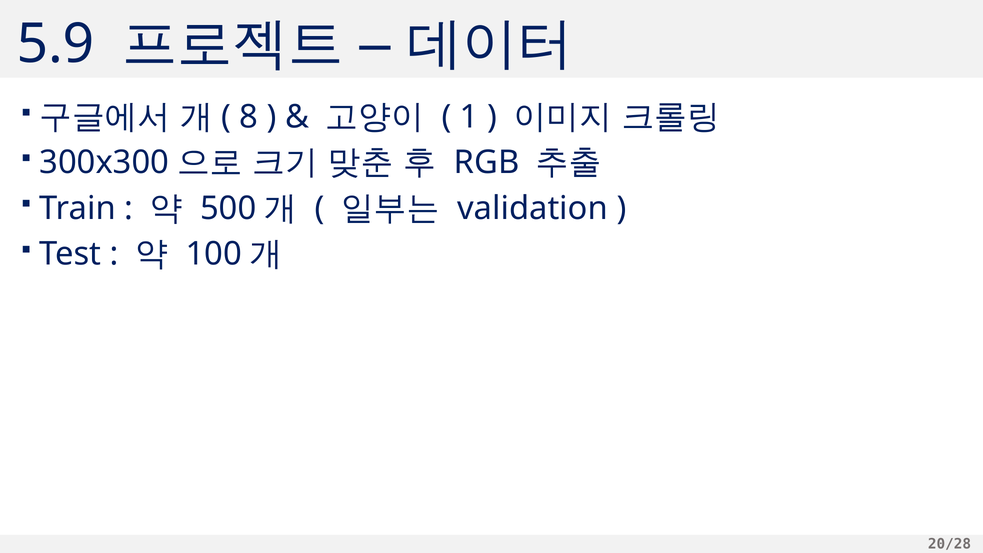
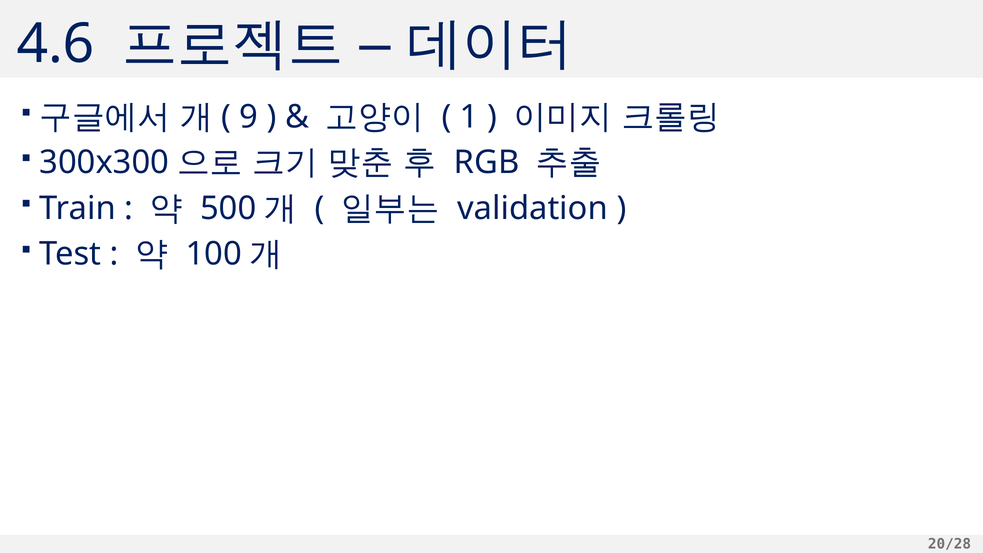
5.9: 5.9 -> 4.6
8: 8 -> 9
